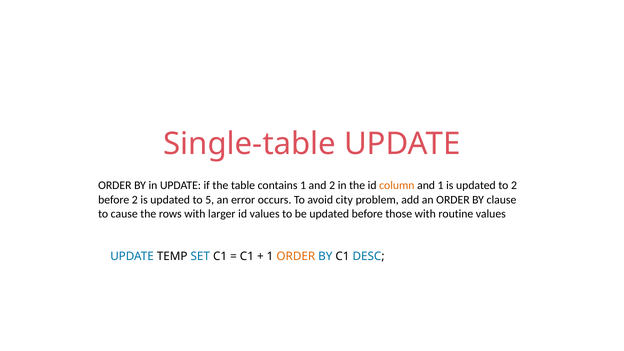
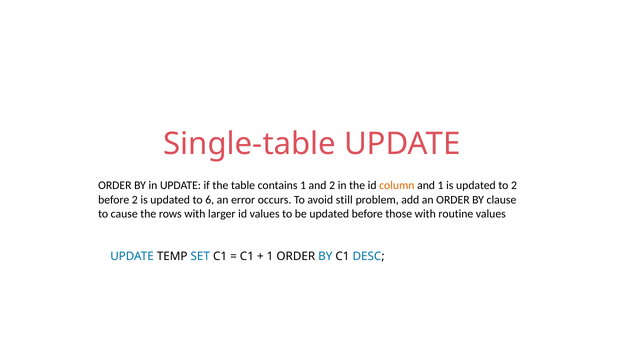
5: 5 -> 6
city: city -> still
ORDER at (296, 257) colour: orange -> black
